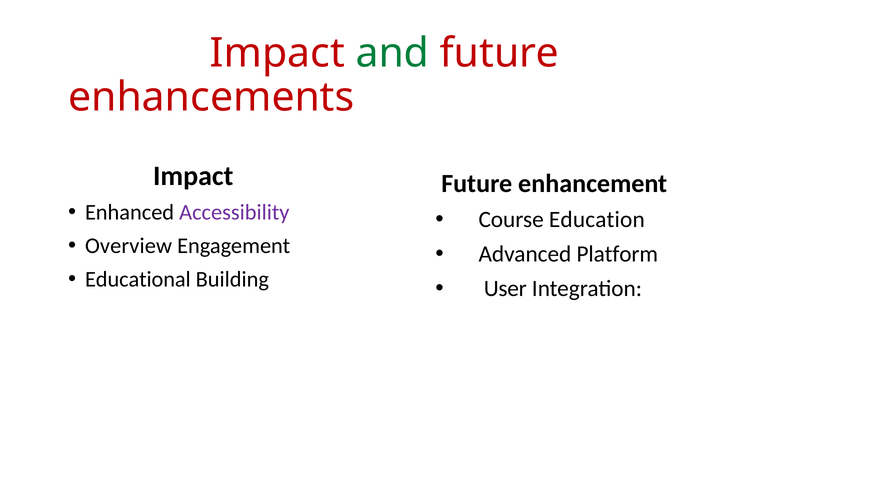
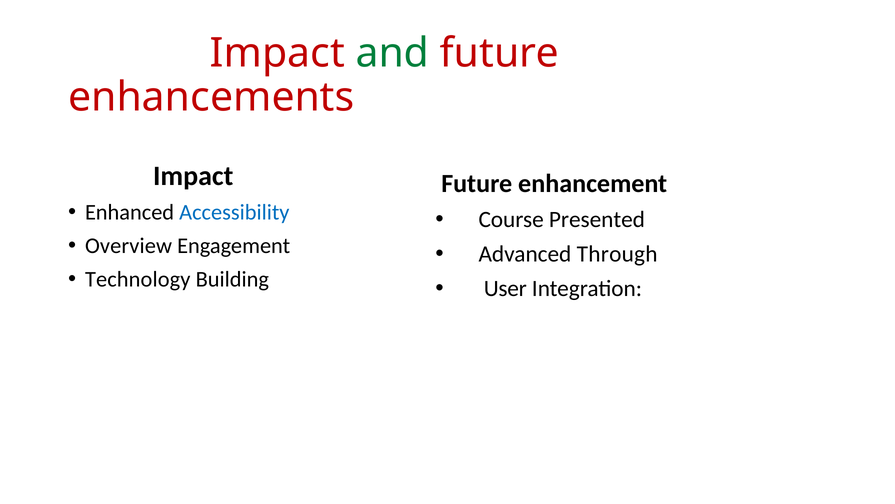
Accessibility colour: purple -> blue
Education: Education -> Presented
Platform: Platform -> Through
Educational: Educational -> Technology
